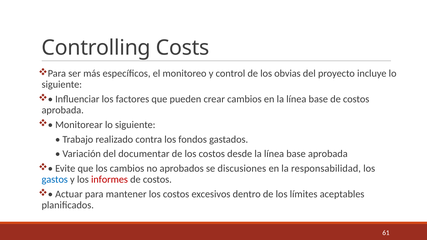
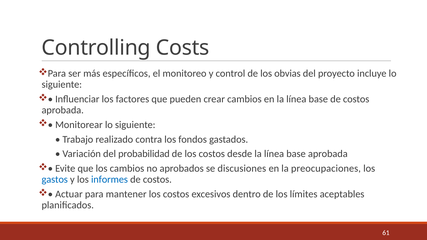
documentar: documentar -> probabilidad
responsabilidad: responsabilidad -> preocupaciones
informes colour: red -> blue
